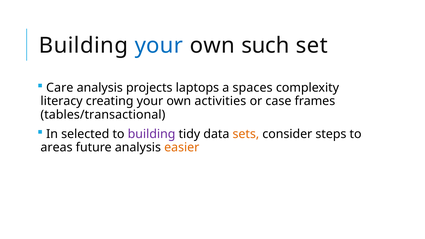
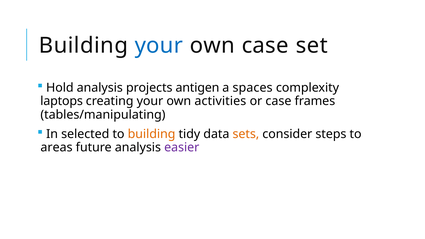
own such: such -> case
Care: Care -> Hold
laptops: laptops -> antigen
literacy: literacy -> laptops
tables/transactional: tables/transactional -> tables/manipulating
building at (152, 134) colour: purple -> orange
easier colour: orange -> purple
